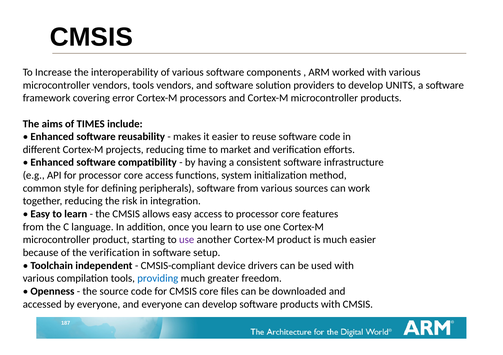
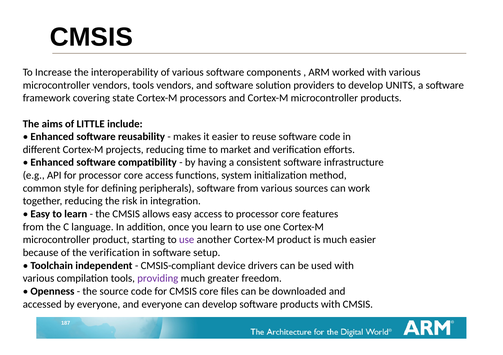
error: error -> state
TIMES: TIMES -> LITTLE
providing colour: blue -> purple
